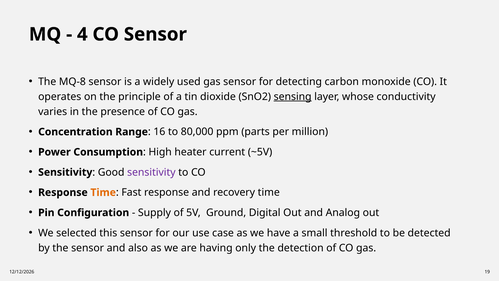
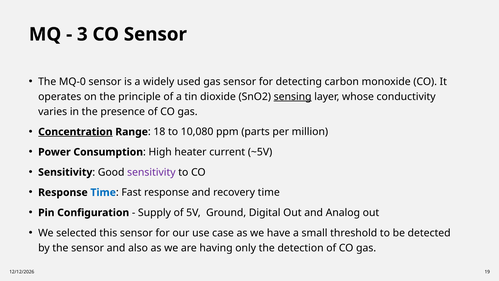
4: 4 -> 3
MQ-8: MQ-8 -> MQ-0
Concentration underline: none -> present
16: 16 -> 18
80,000: 80,000 -> 10,080
Time at (103, 192) colour: orange -> blue
